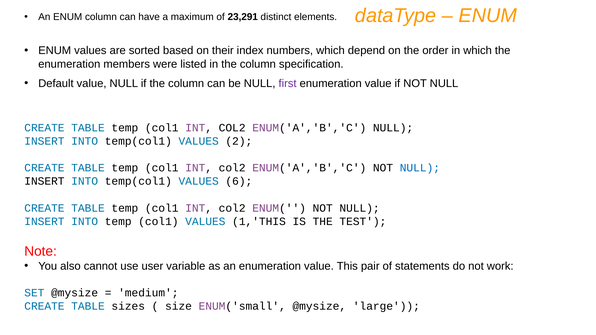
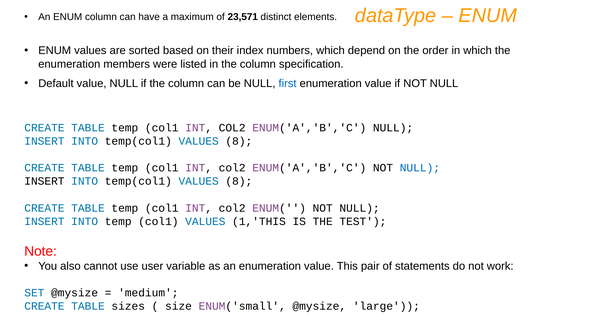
23,291: 23,291 -> 23,571
first colour: purple -> blue
2 at (239, 141): 2 -> 8
6 at (239, 181): 6 -> 8
